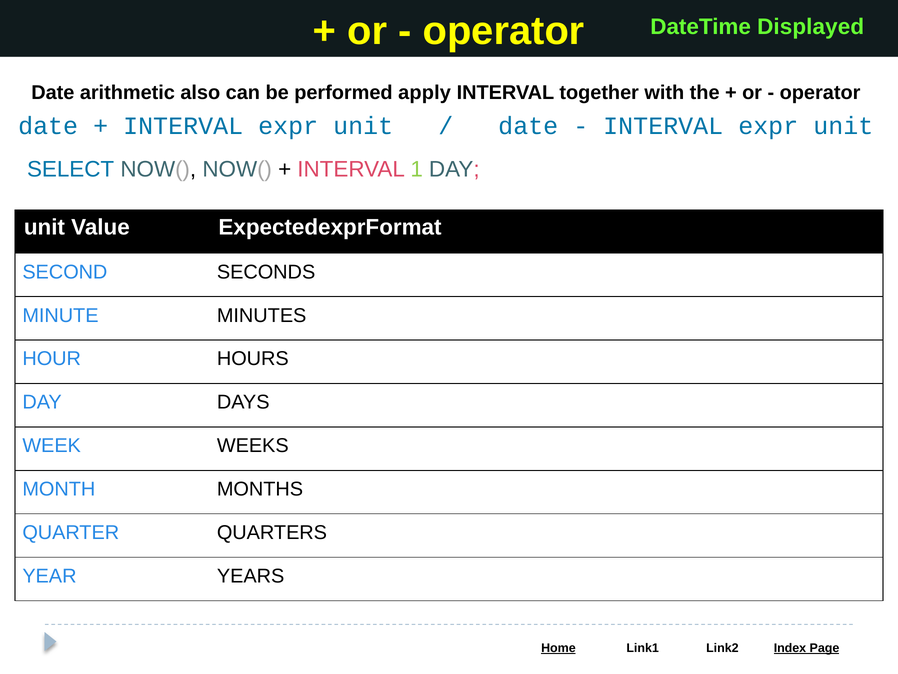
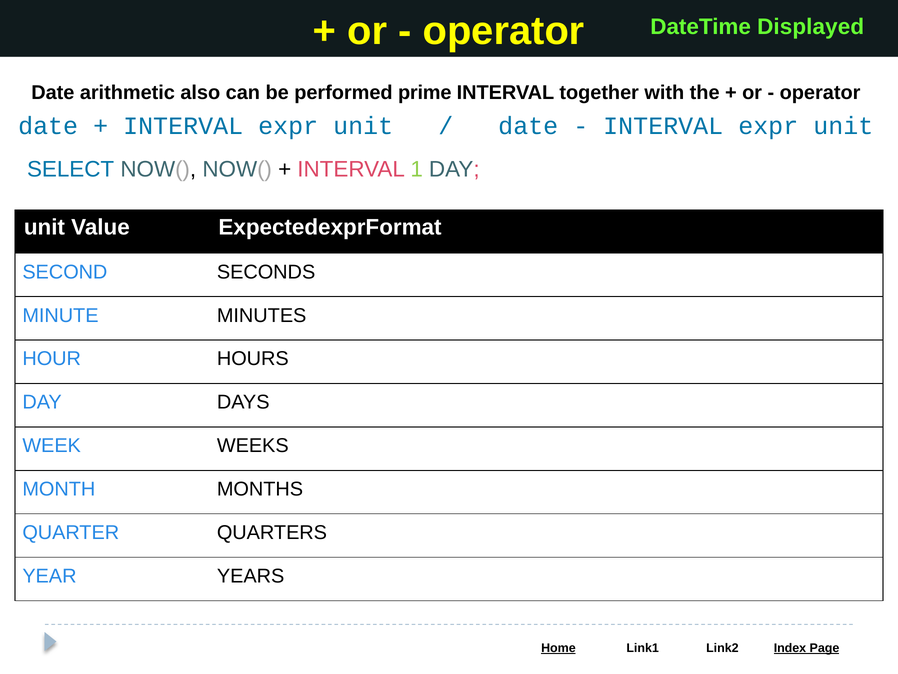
apply: apply -> prime
